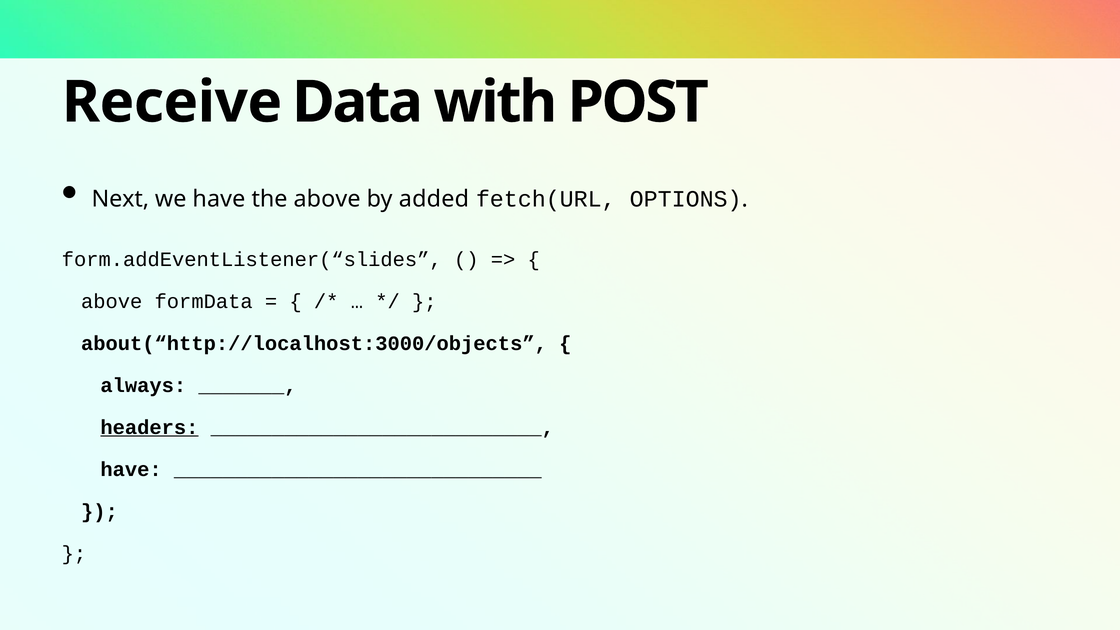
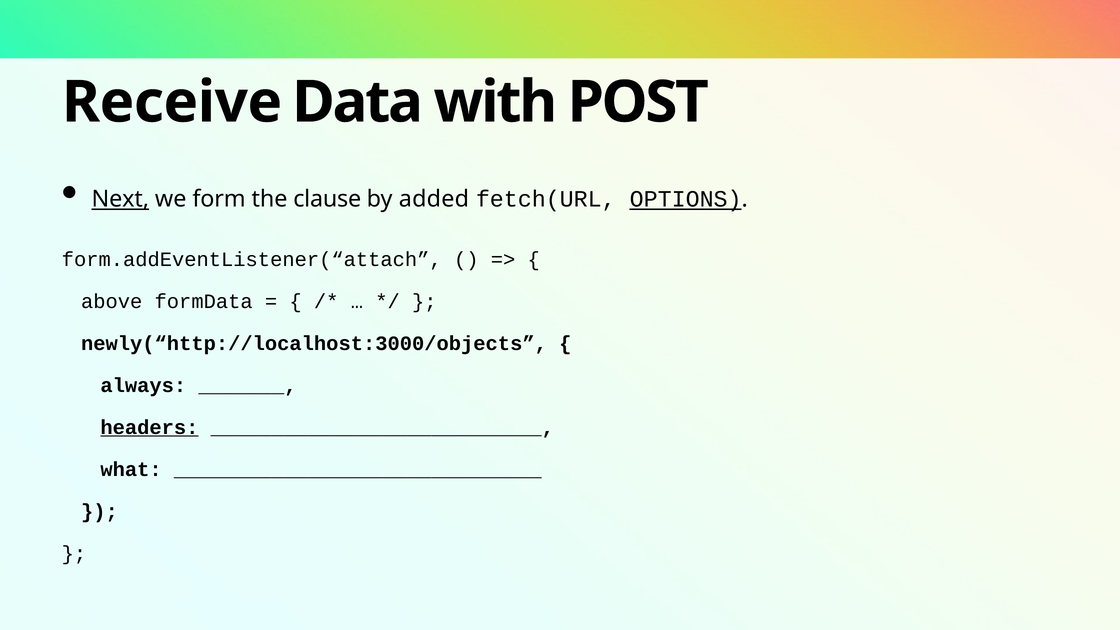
Next underline: none -> present
we have: have -> form
the above: above -> clause
OPTIONS underline: none -> present
form.addEventListener(“slides: form.addEventListener(“slides -> form.addEventListener(“attach
about(“http://localhost:3000/objects: about(“http://localhost:3000/objects -> newly(“http://localhost:3000/objects
have at (131, 469): have -> what
